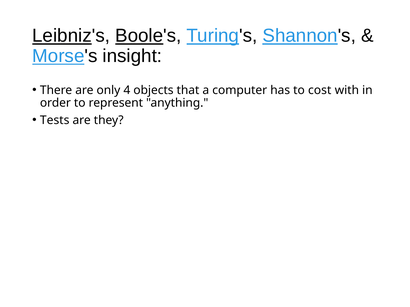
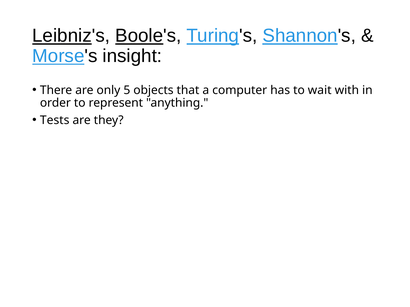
4: 4 -> 5
cost: cost -> wait
